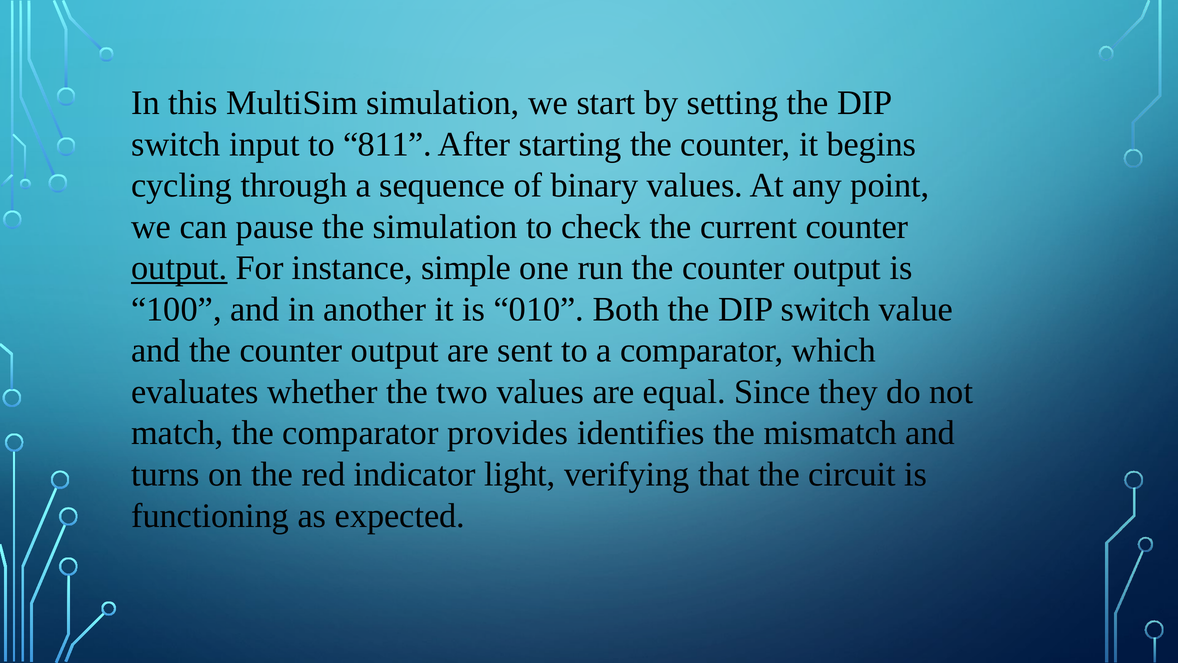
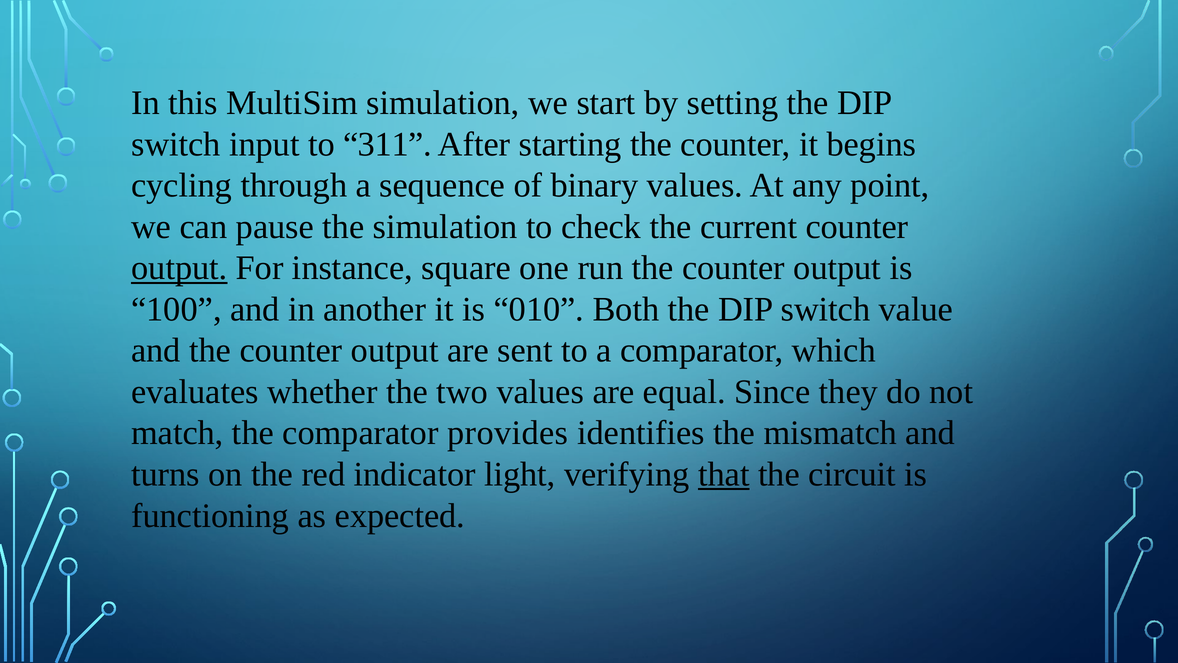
811: 811 -> 311
simple: simple -> square
that underline: none -> present
